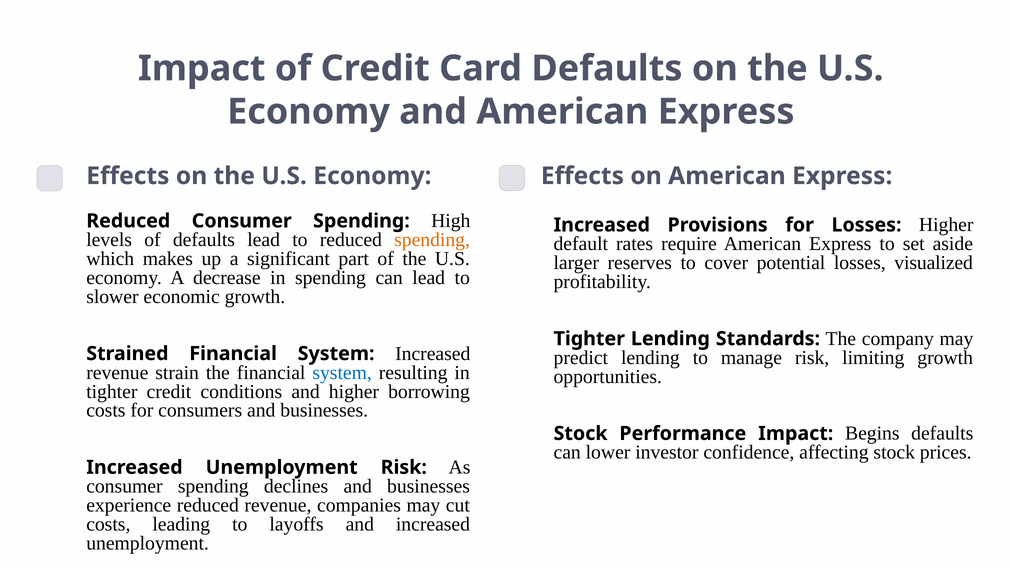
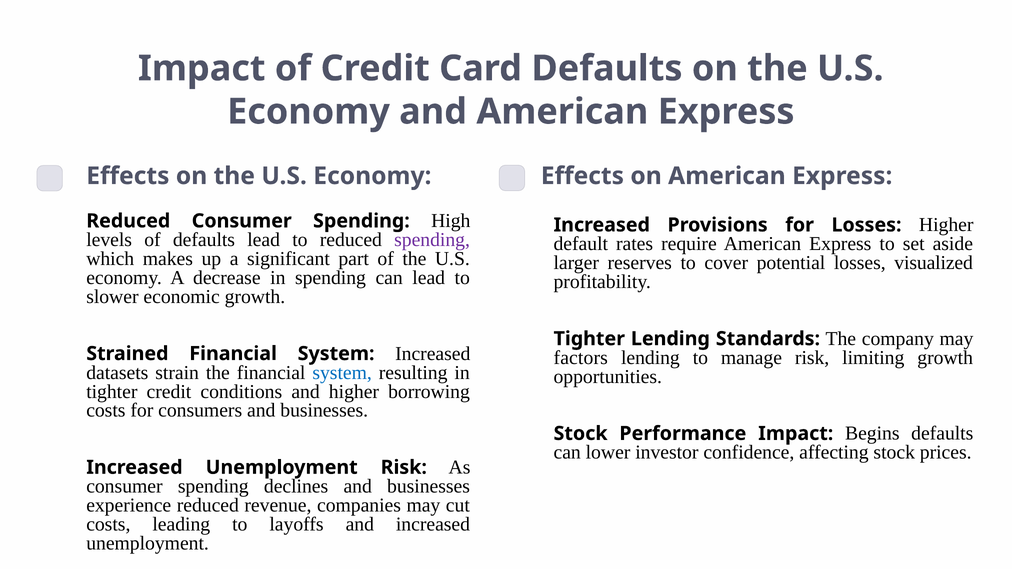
spending at (432, 240) colour: orange -> purple
predict: predict -> factors
revenue at (117, 373): revenue -> datasets
